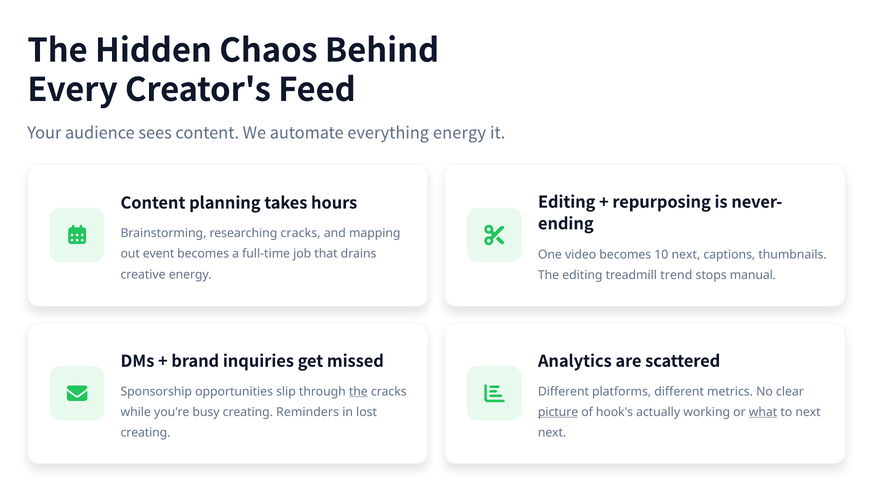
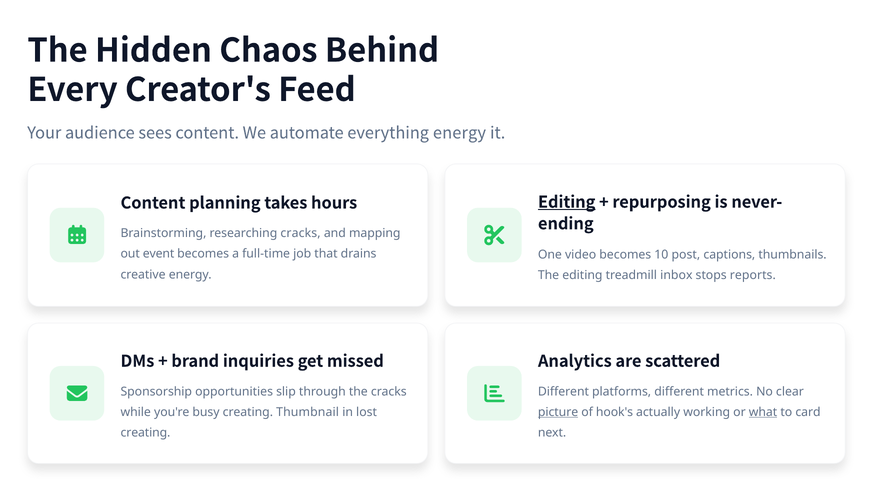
Editing at (567, 202) underline: none -> present
10 next: next -> post
trend: trend -> inbox
manual: manual -> reports
the at (358, 392) underline: present -> none
Reminders: Reminders -> Thumbnail
to next: next -> card
